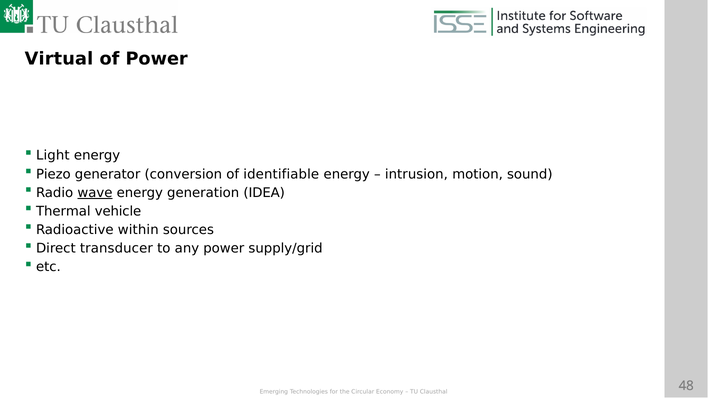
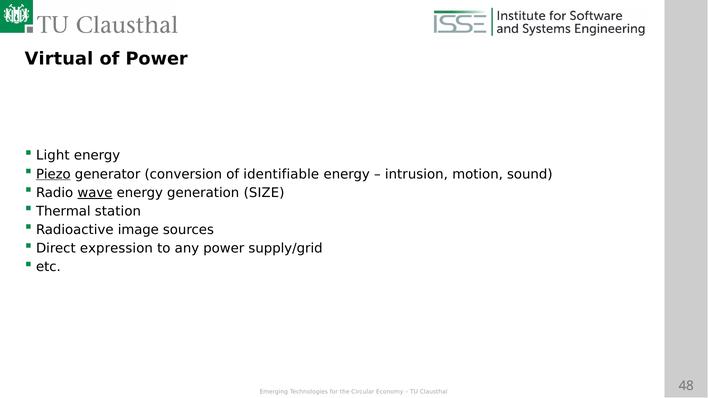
Piezo underline: none -> present
IDEA: IDEA -> SIZE
vehicle: vehicle -> station
within: within -> image
transducer: transducer -> expression
